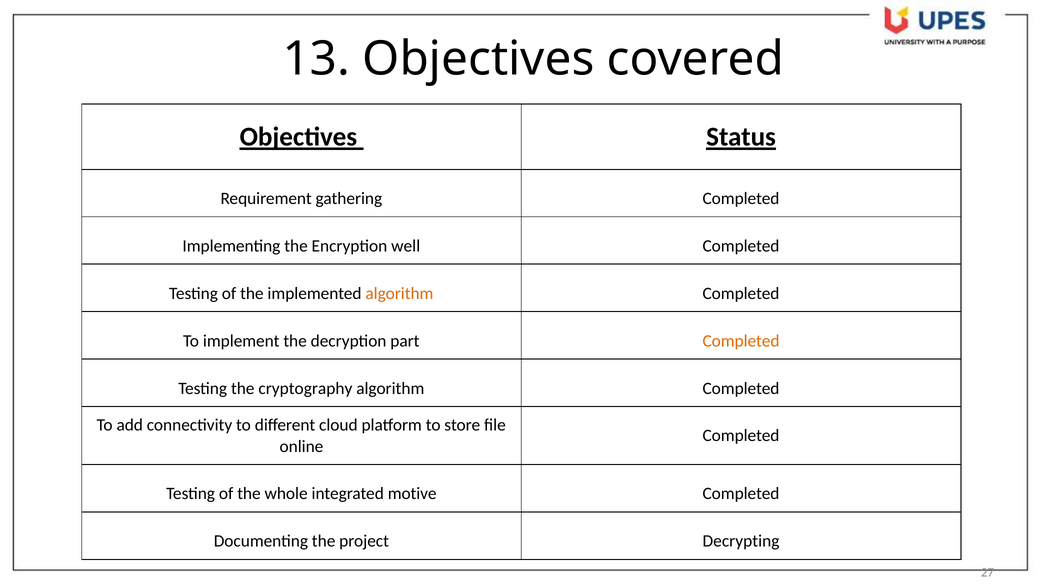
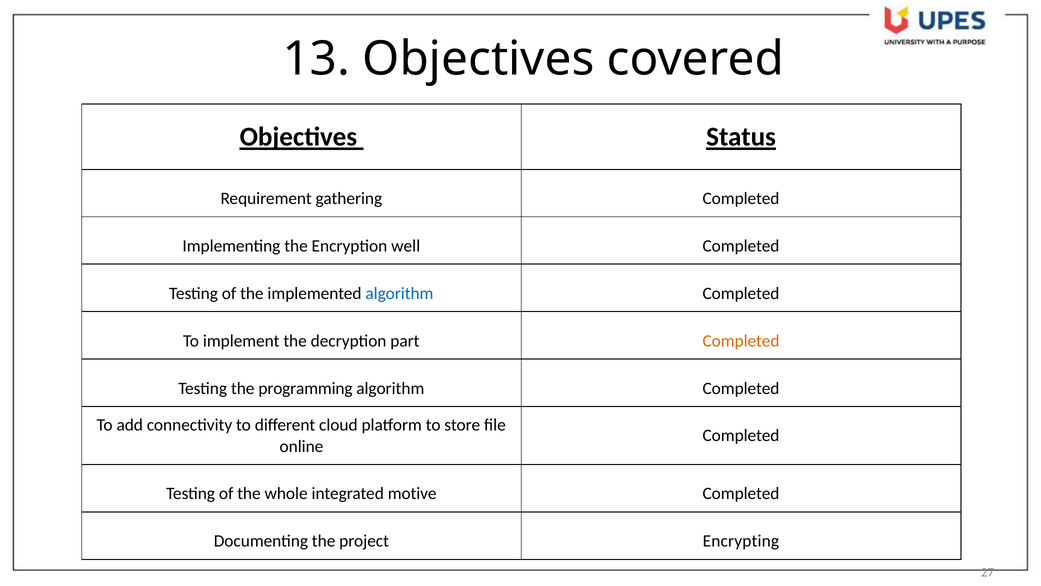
algorithm at (399, 293) colour: orange -> blue
cryptography: cryptography -> programming
Decrypting: Decrypting -> Encrypting
